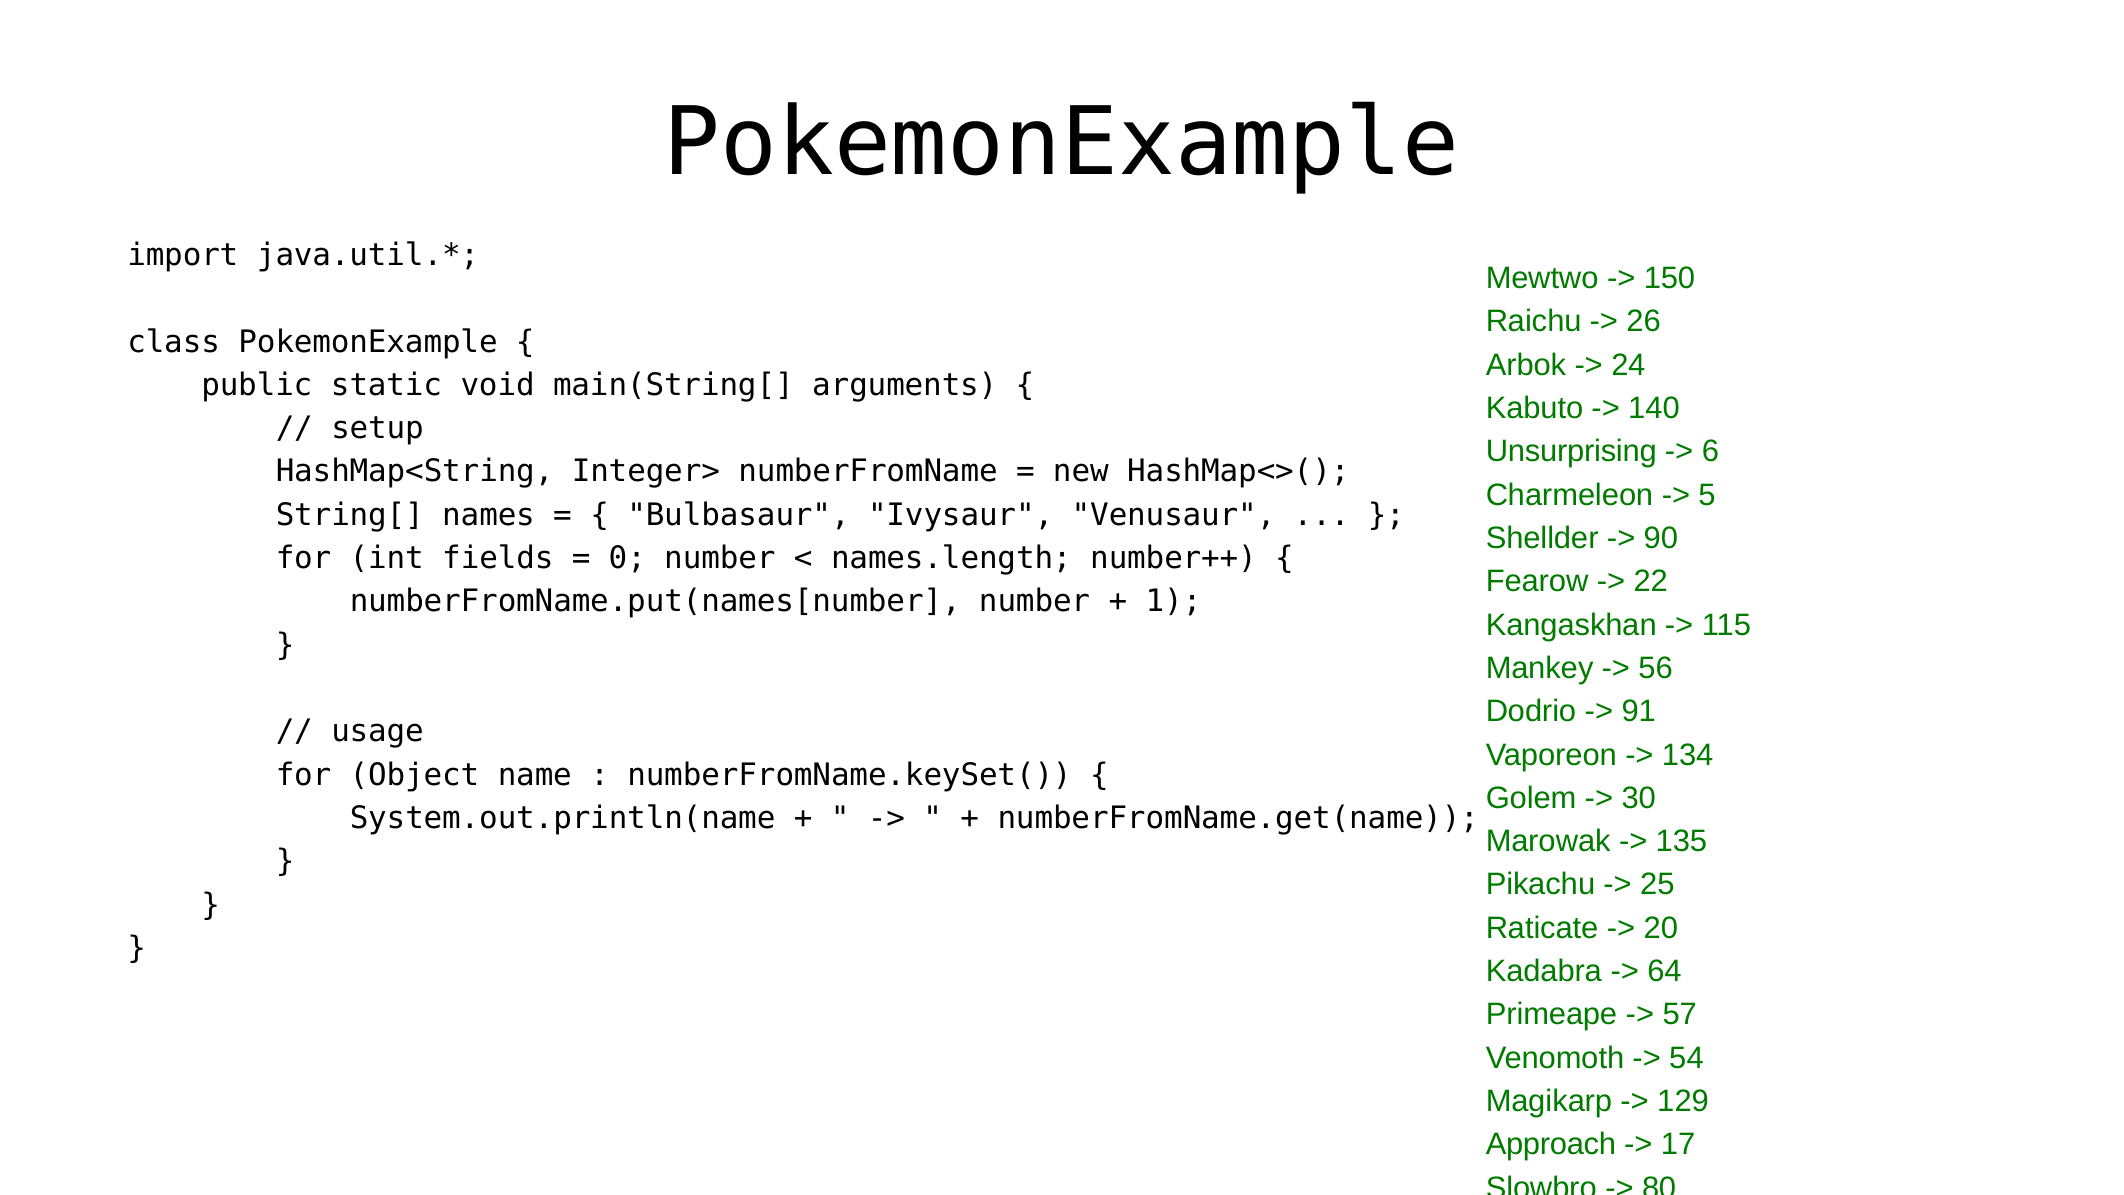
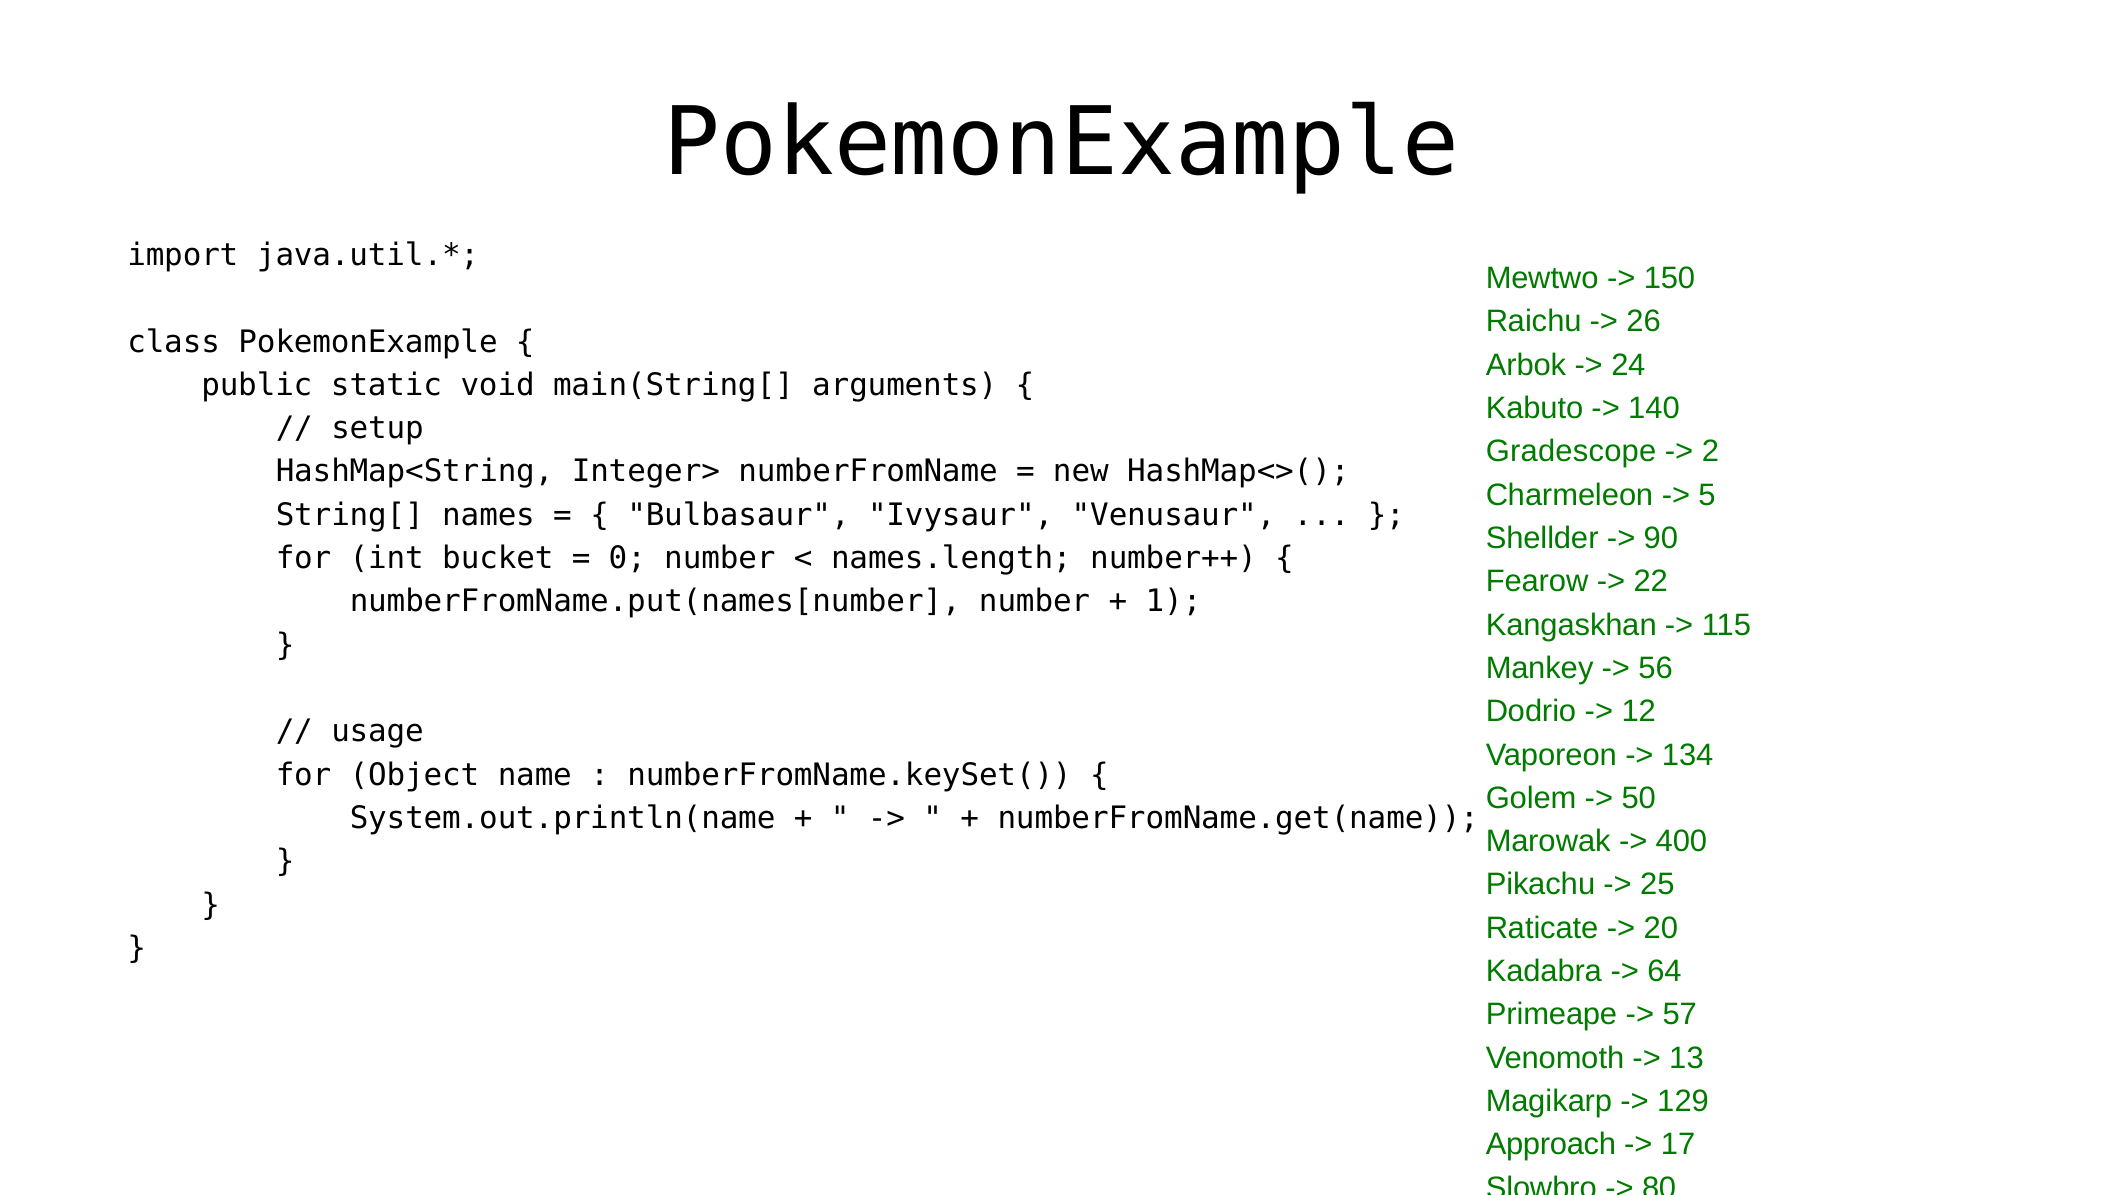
Unsurprising: Unsurprising -> Gradescope
6 at (1710, 451): 6 -> 2
fields: fields -> bucket
91 at (1639, 711): 91 -> 12
30 at (1639, 798): 30 -> 50
135 at (1681, 841): 135 -> 400
54 at (1686, 1058): 54 -> 13
